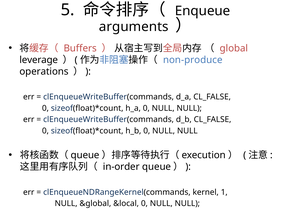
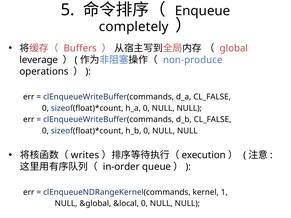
arguments: arguments -> completely
queue at (85, 155): queue -> writes
